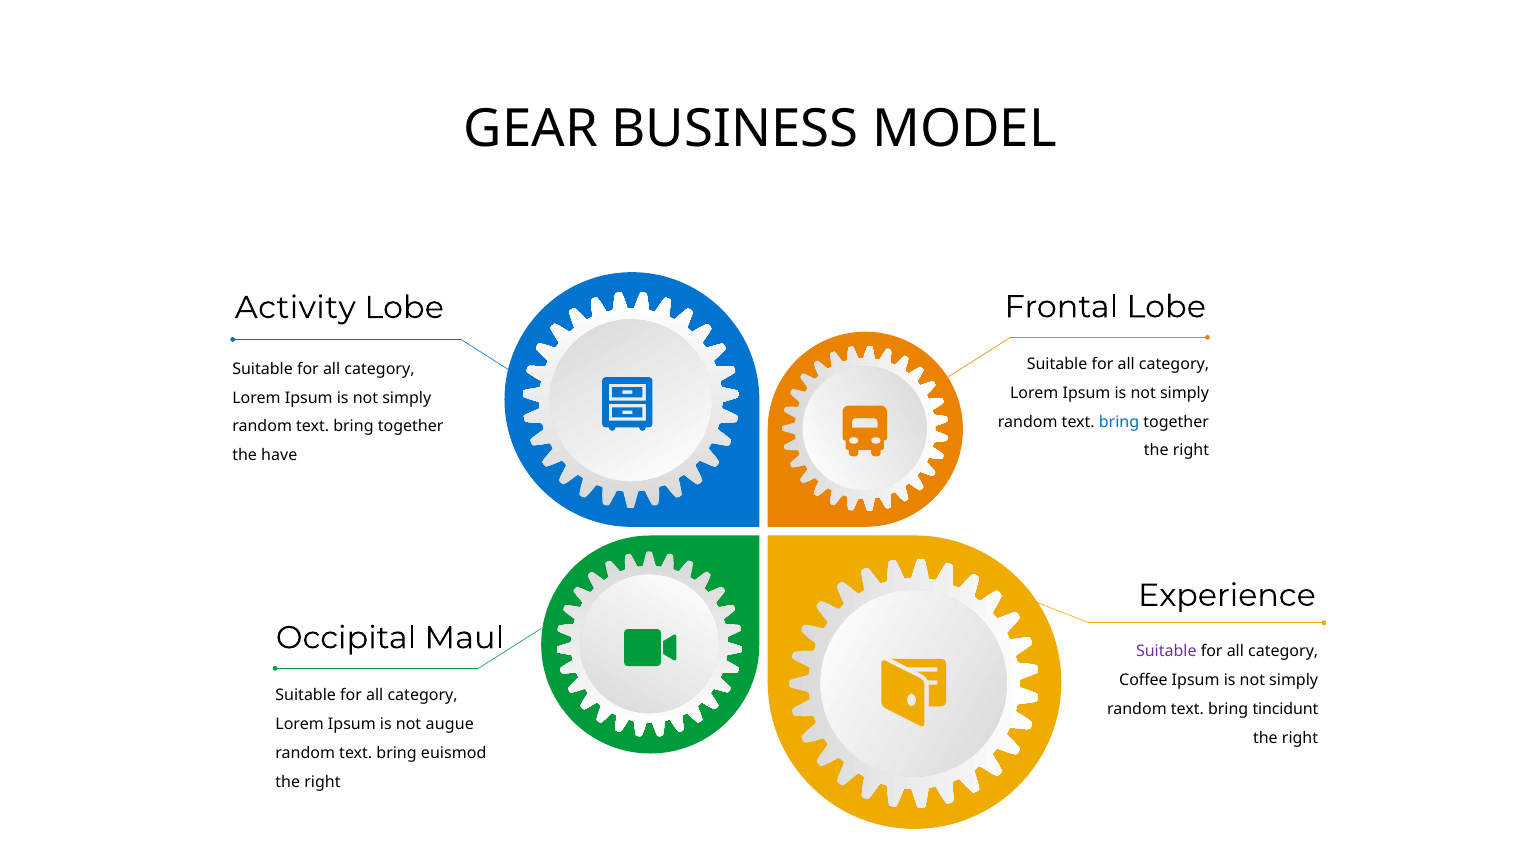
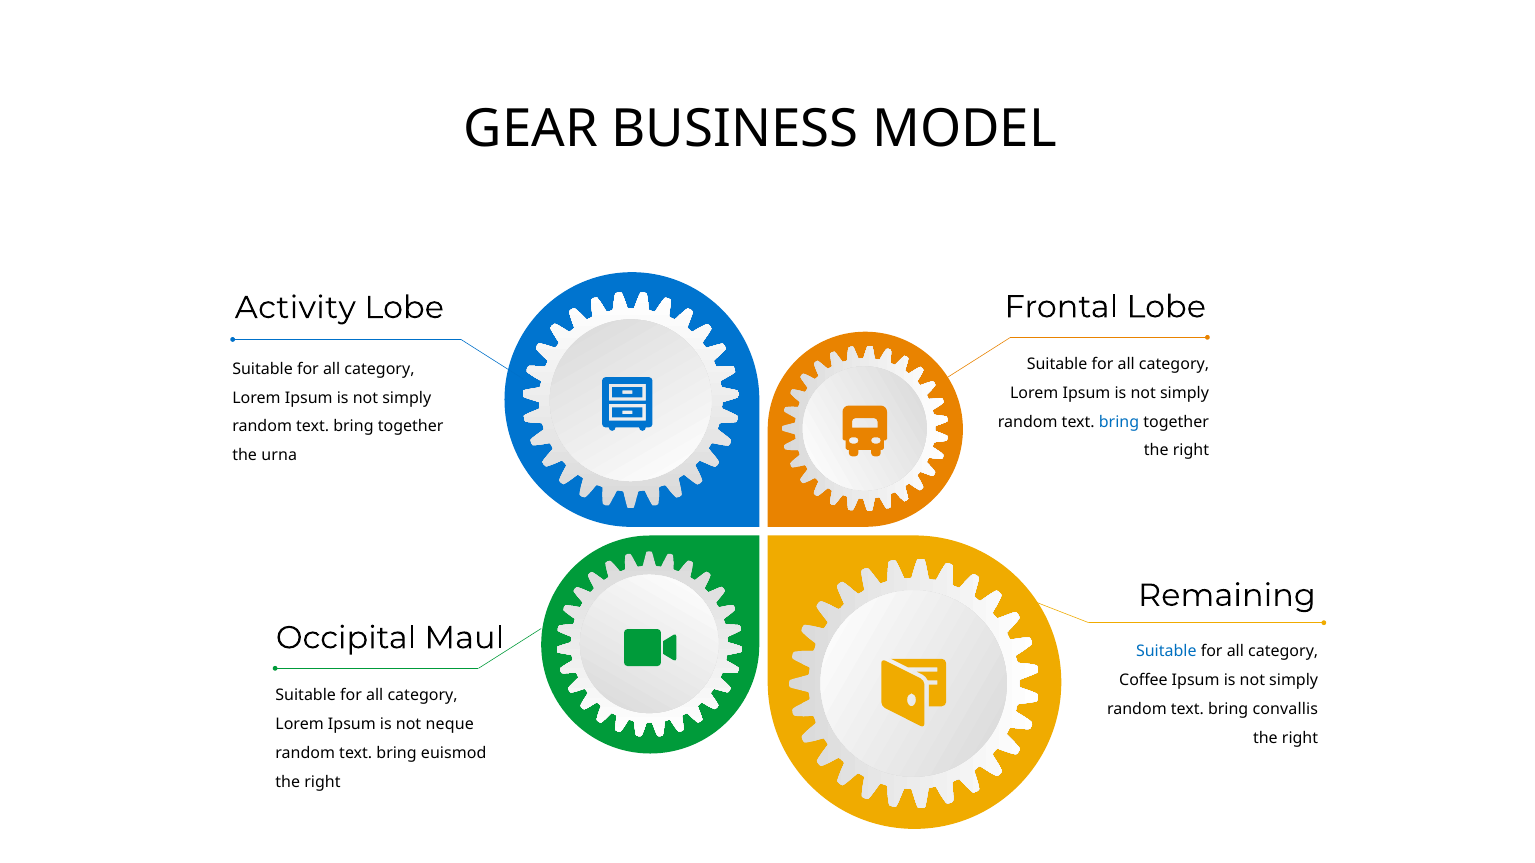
have: have -> urna
Experience: Experience -> Remaining
Suitable at (1166, 652) colour: purple -> blue
tincidunt: tincidunt -> convallis
augue: augue -> neque
